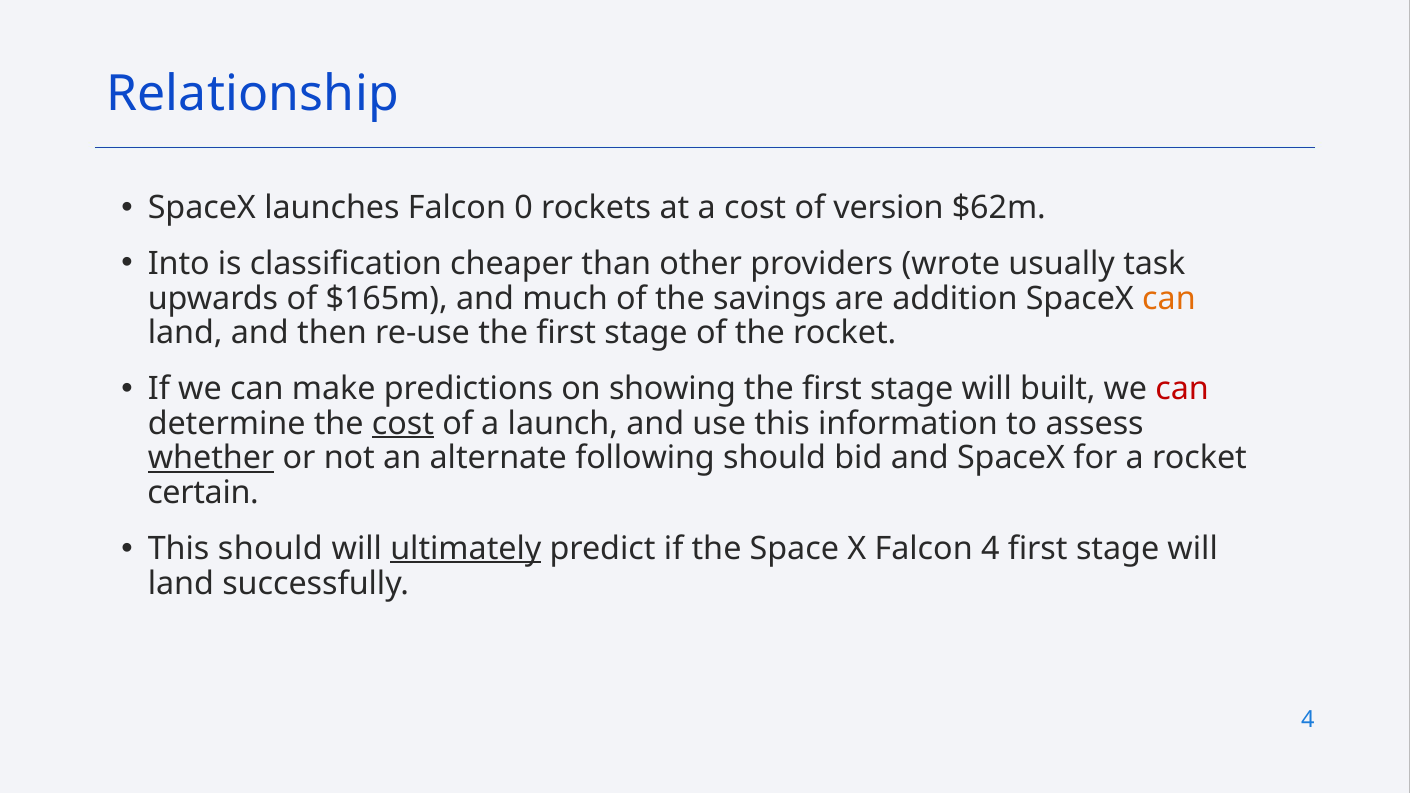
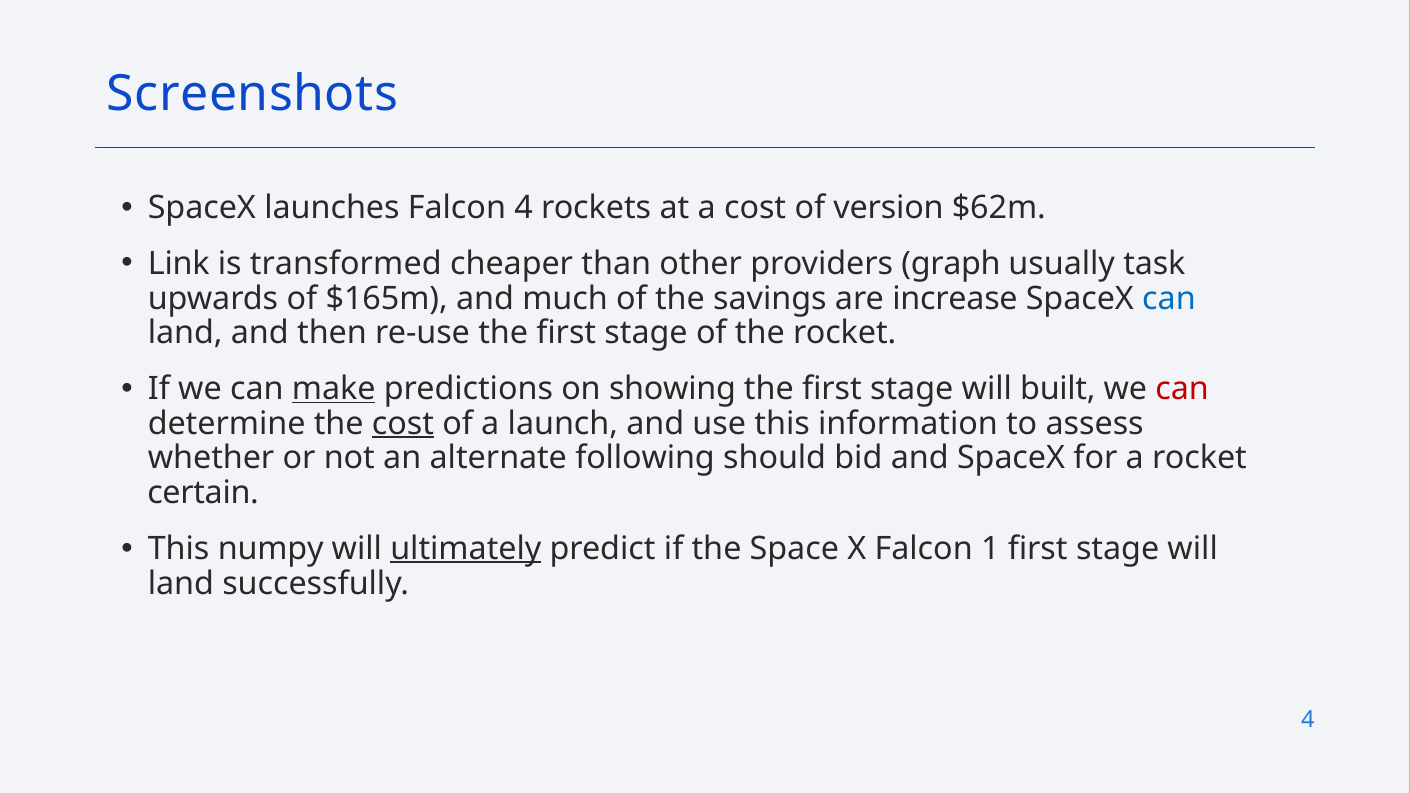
Relationship: Relationship -> Screenshots
Falcon 0: 0 -> 4
Into: Into -> Link
classification: classification -> transformed
wrote: wrote -> graph
addition: addition -> increase
can at (1169, 298) colour: orange -> blue
make underline: none -> present
whether underline: present -> none
This should: should -> numpy
Falcon 4: 4 -> 1
